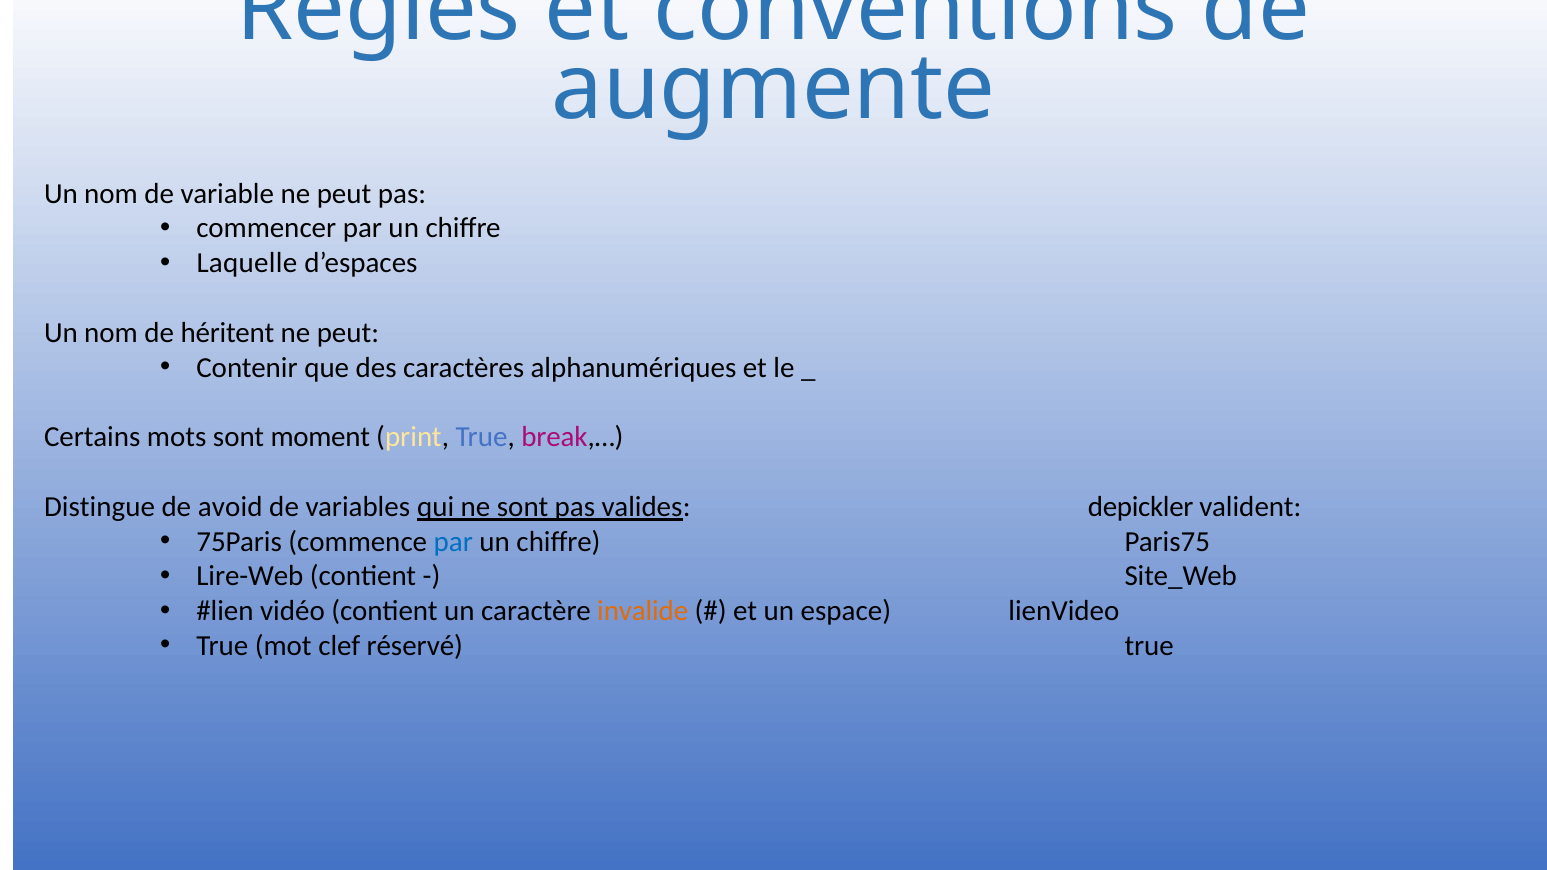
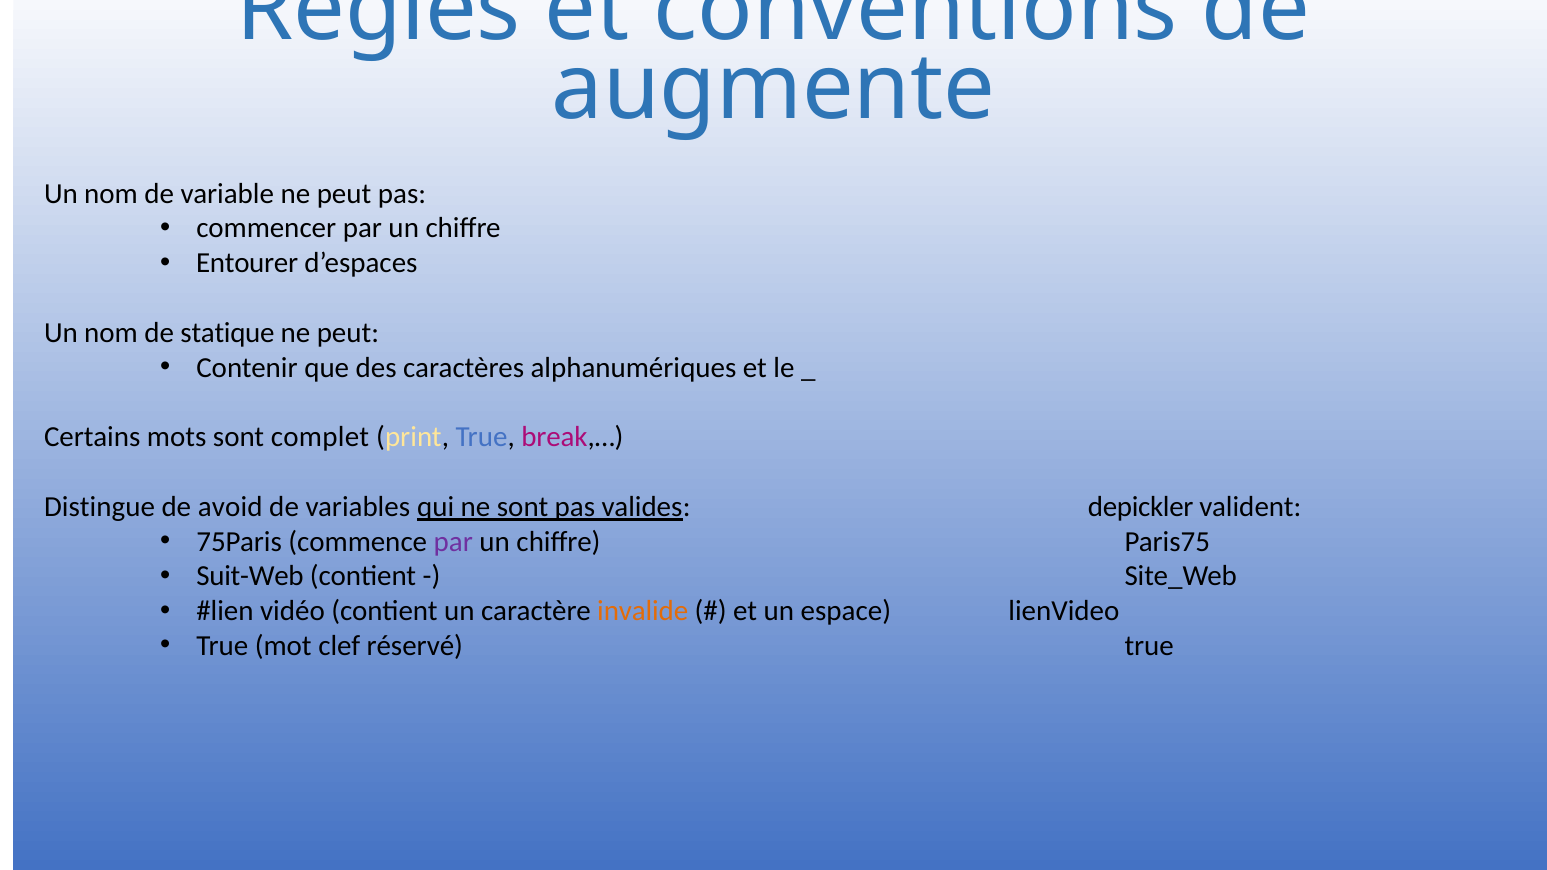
Laquelle: Laquelle -> Entourer
héritent: héritent -> statique
moment: moment -> complet
par at (453, 542) colour: blue -> purple
Lire-Web: Lire-Web -> Suit-Web
